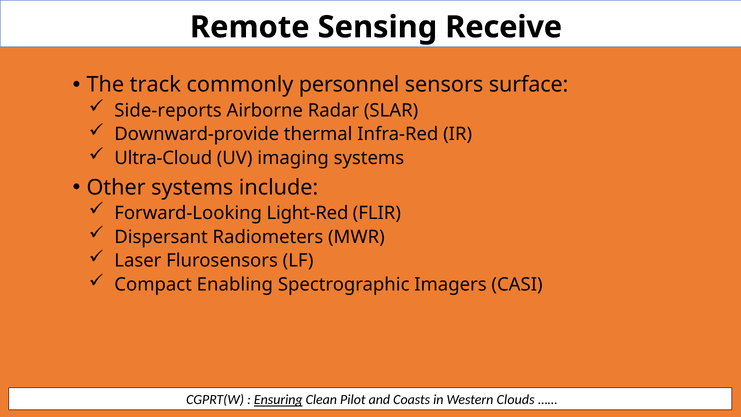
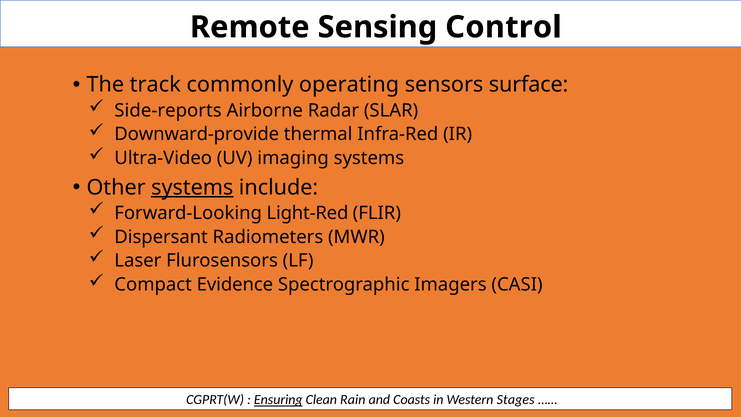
Receive: Receive -> Control
personnel: personnel -> operating
Ultra-Cloud: Ultra-Cloud -> Ultra-Video
systems at (192, 187) underline: none -> present
Enabling: Enabling -> Evidence
Pilot: Pilot -> Rain
Clouds: Clouds -> Stages
